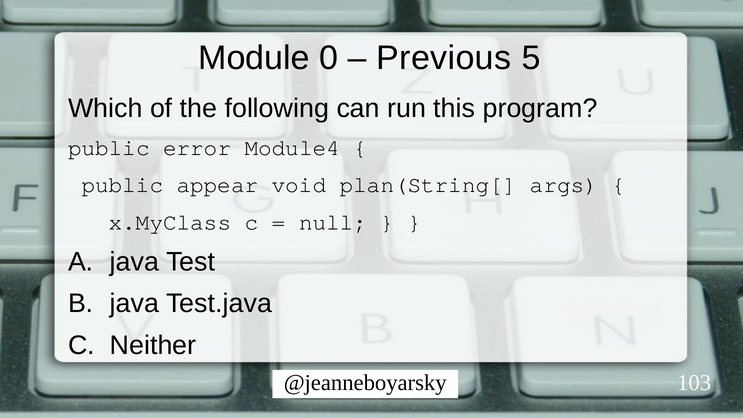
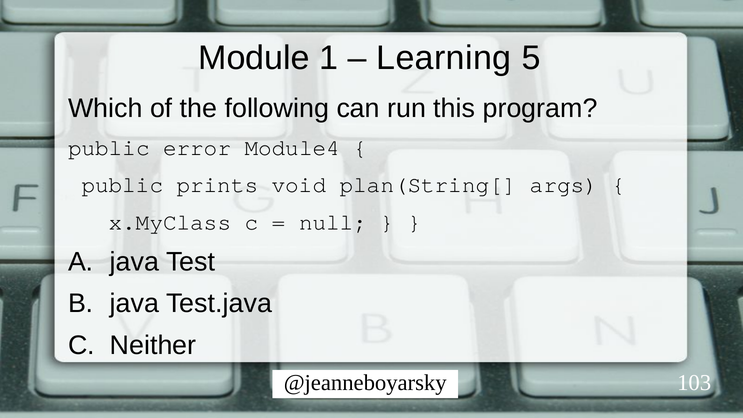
0: 0 -> 1
Previous: Previous -> Learning
appear: appear -> prints
